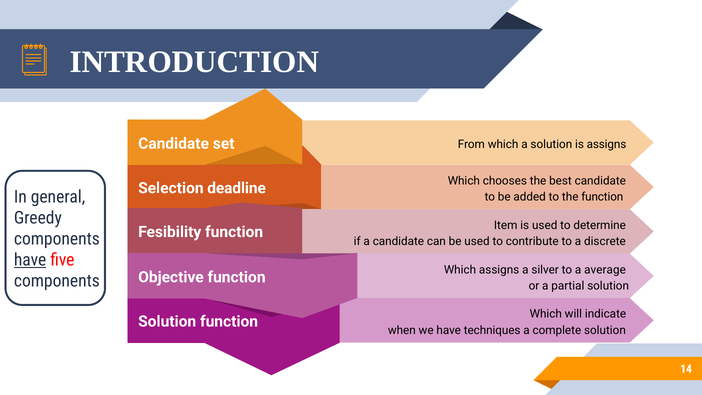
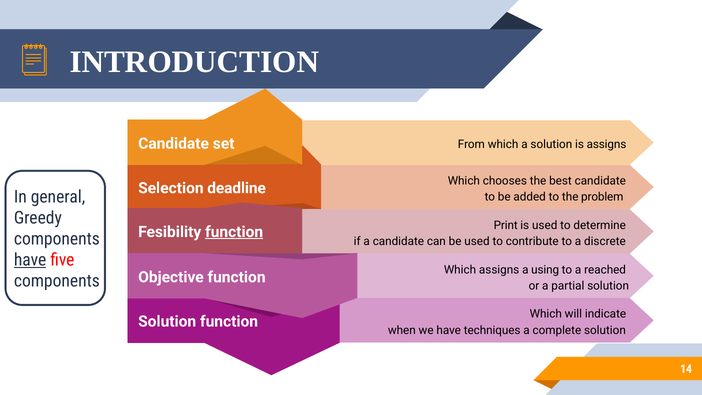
the function: function -> problem
Item: Item -> Print
function at (234, 232) underline: none -> present
silver: silver -> using
average: average -> reached
